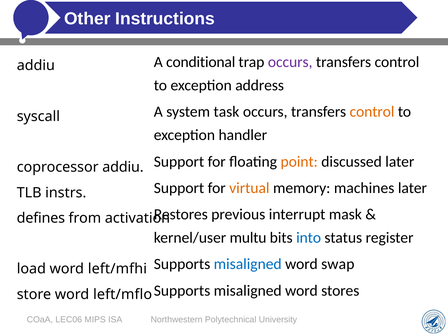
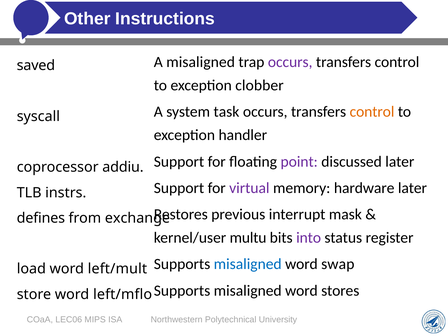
A conditional: conditional -> misaligned
addiu at (36, 65): addiu -> saved
address: address -> clobber
point colour: orange -> purple
virtual colour: orange -> purple
machines: machines -> hardware
activation: activation -> exchange
into colour: blue -> purple
left/mfhi: left/mfhi -> left/mult
